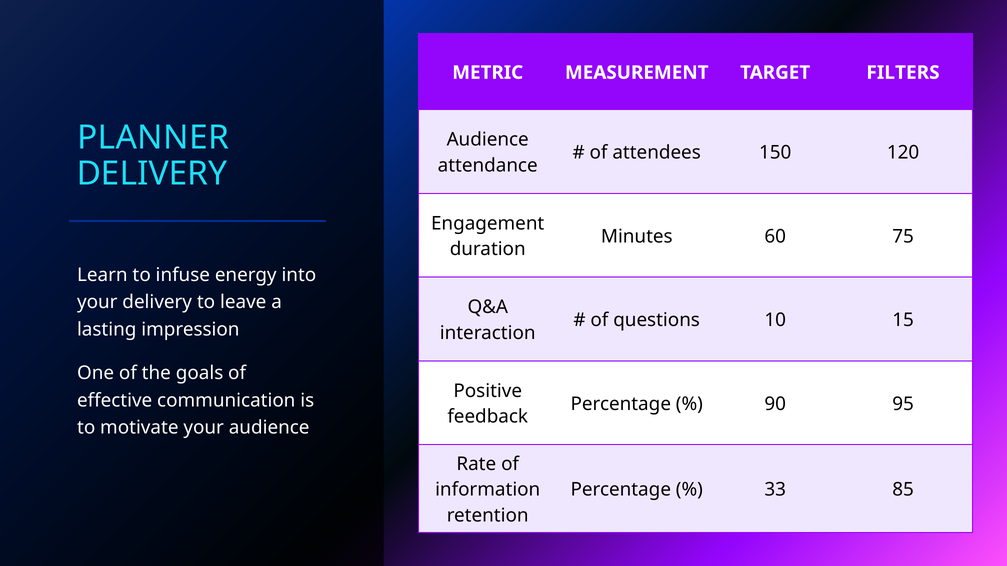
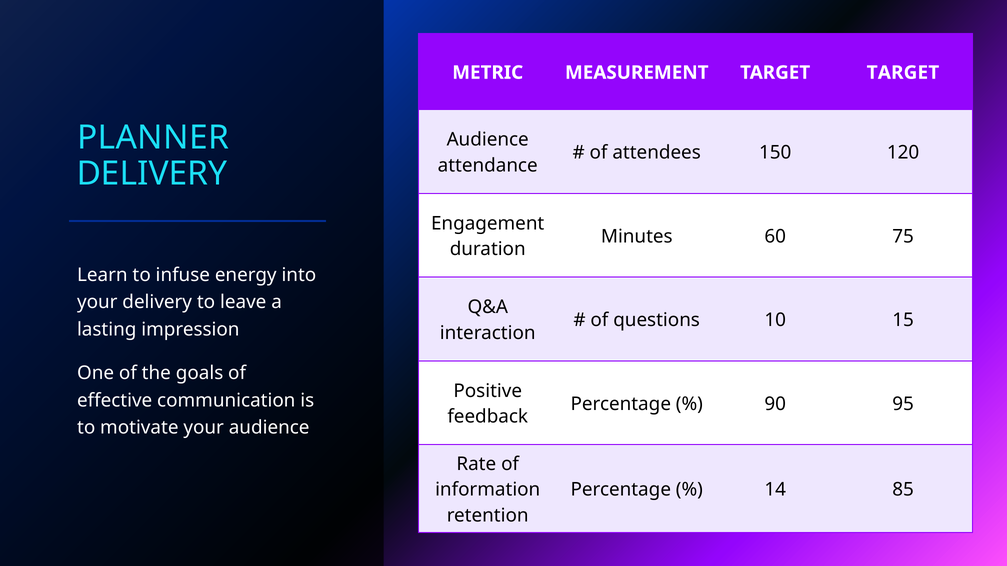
TARGET FILTERS: FILTERS -> TARGET
33: 33 -> 14
